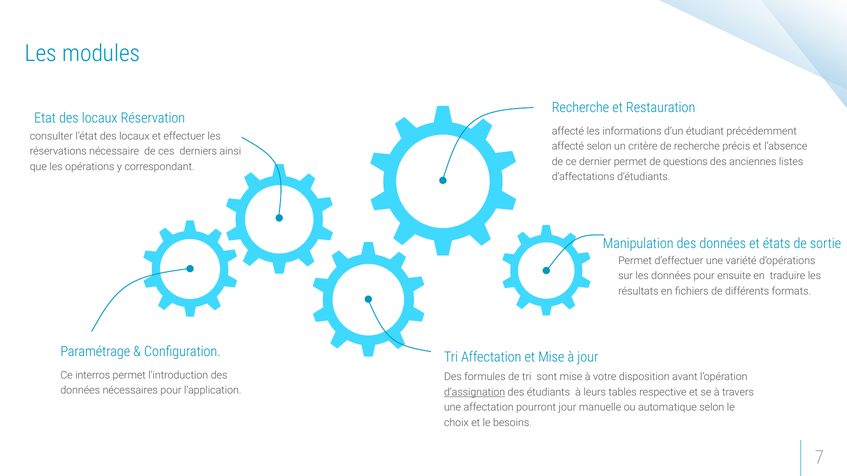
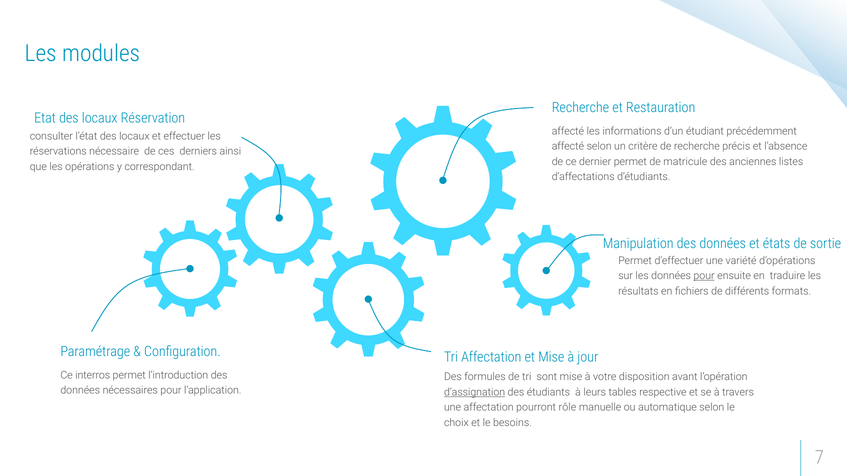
questions: questions -> matricule
pour at (704, 276) underline: none -> present
pourront jour: jour -> rôle
